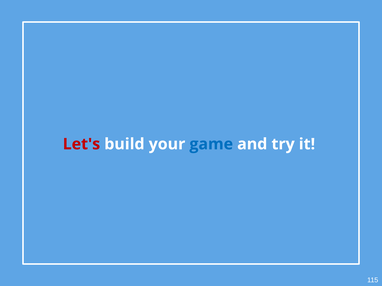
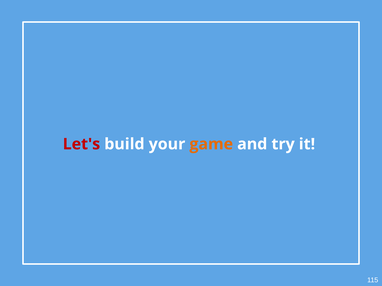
game colour: blue -> orange
